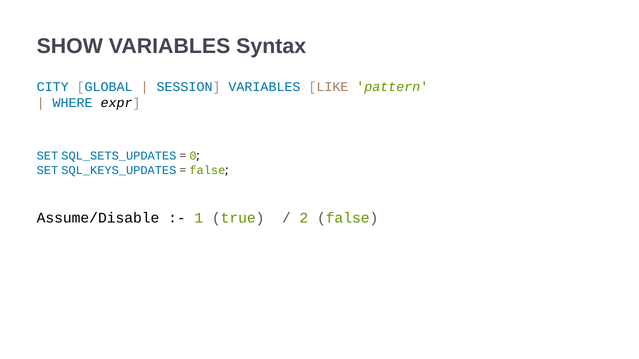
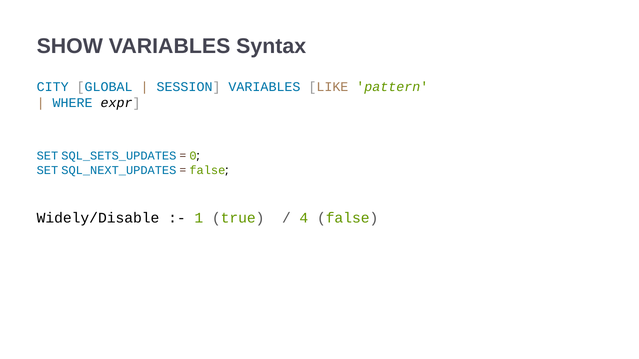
SQL_KEYS_UPDATES: SQL_KEYS_UPDATES -> SQL_NEXT_UPDATES
Assume/Disable: Assume/Disable -> Widely/Disable
2: 2 -> 4
